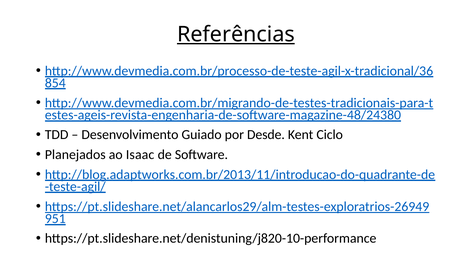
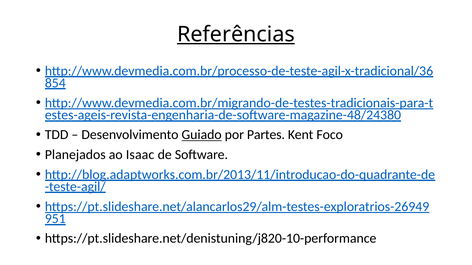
Guiado underline: none -> present
Desde: Desde -> Partes
Ciclo: Ciclo -> Foco
